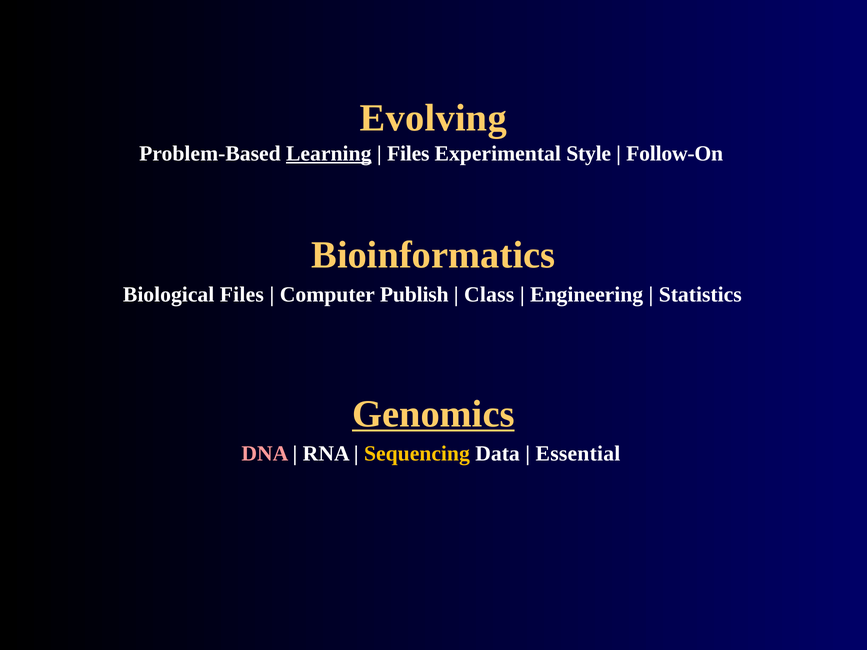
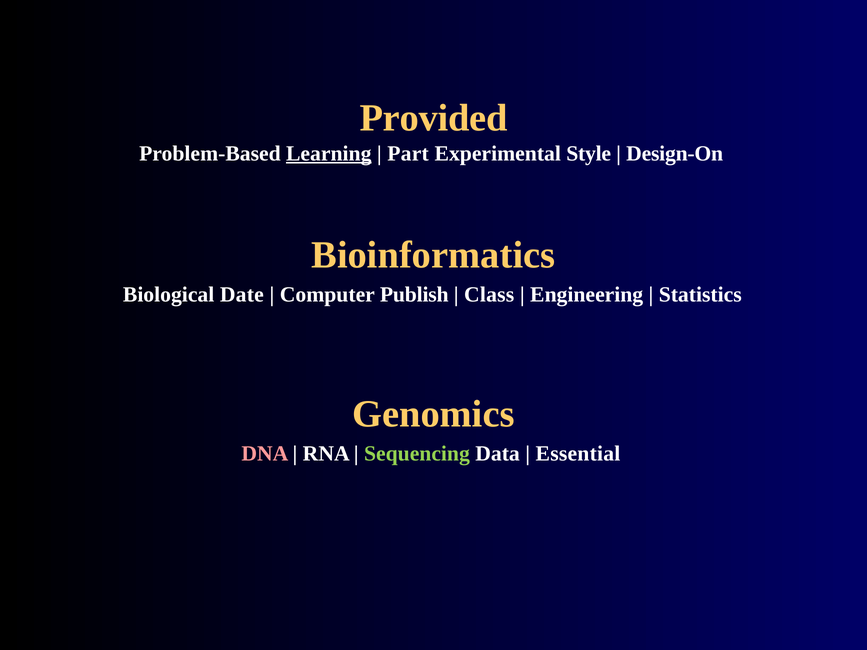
Evolving: Evolving -> Provided
Files at (408, 153): Files -> Part
Follow-On: Follow-On -> Design-On
Biological Files: Files -> Date
Genomics underline: present -> none
Sequencing colour: yellow -> light green
